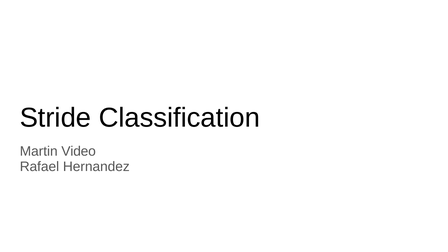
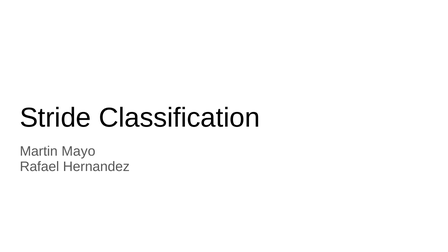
Video: Video -> Mayo
